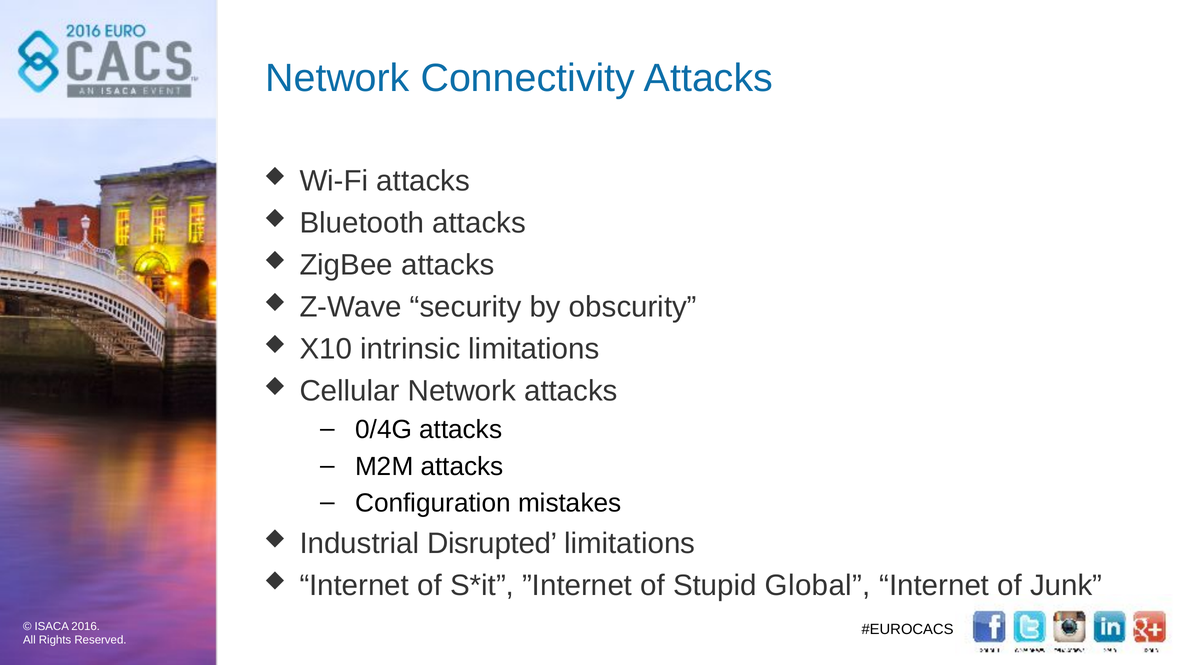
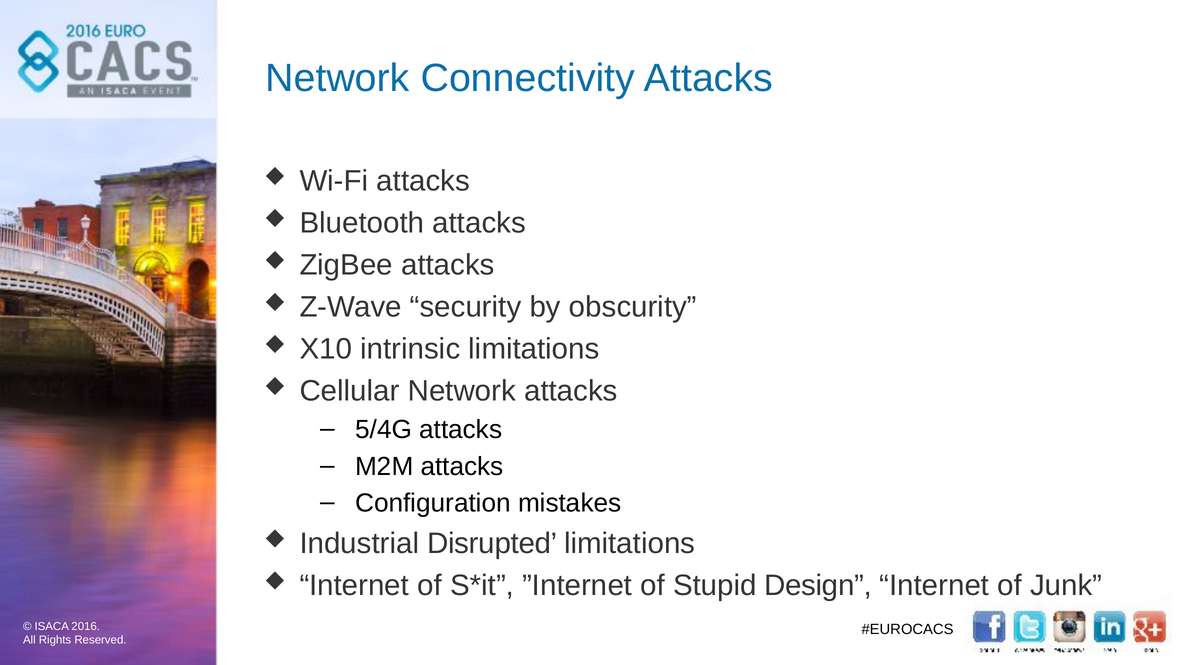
0/4G: 0/4G -> 5/4G
Global: Global -> Design
